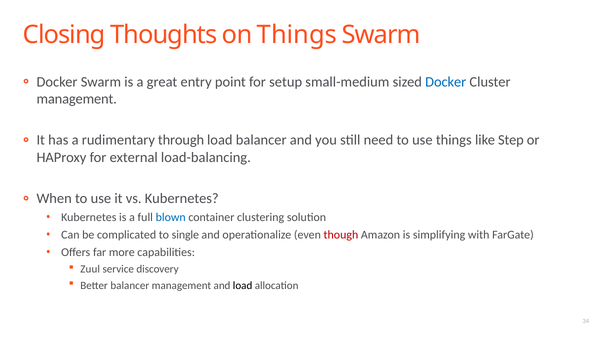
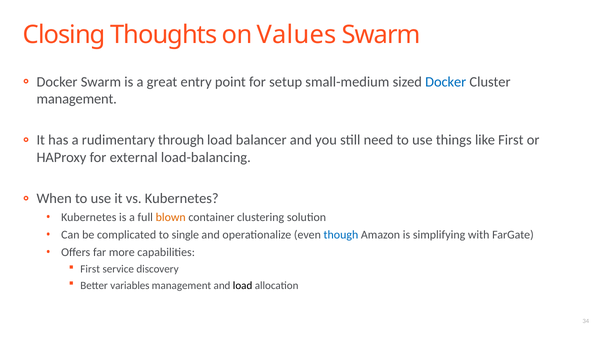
on Things: Things -> Values
like Step: Step -> First
blown colour: blue -> orange
though colour: red -> blue
Zuul at (90, 269): Zuul -> First
Better balancer: balancer -> variables
